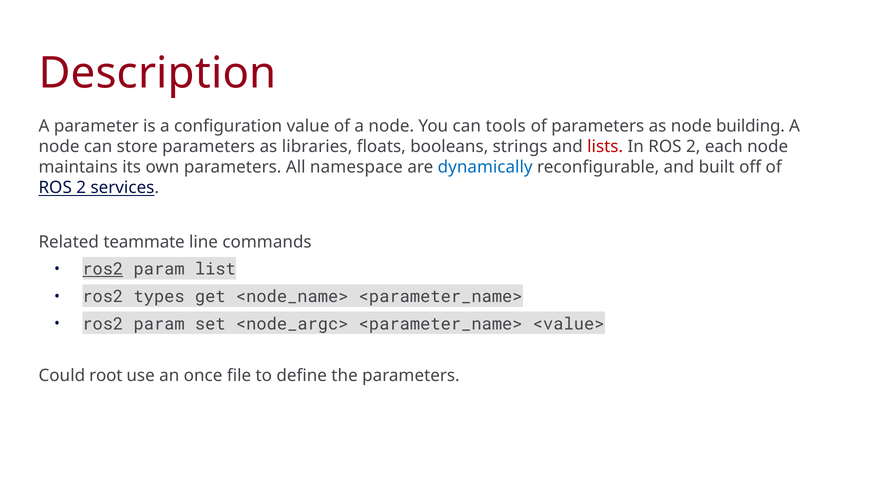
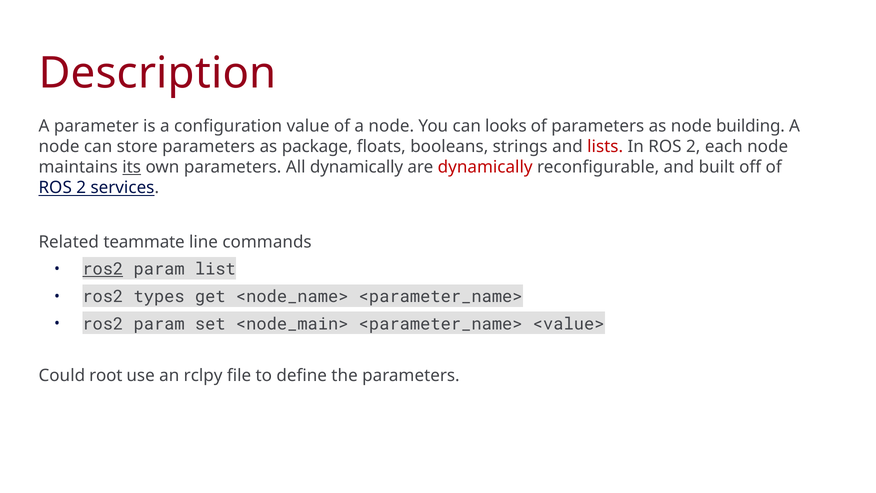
tools: tools -> looks
libraries: libraries -> package
its underline: none -> present
All namespace: namespace -> dynamically
dynamically at (485, 167) colour: blue -> red
<node_argc>: <node_argc> -> <node_main>
once: once -> rclpy
